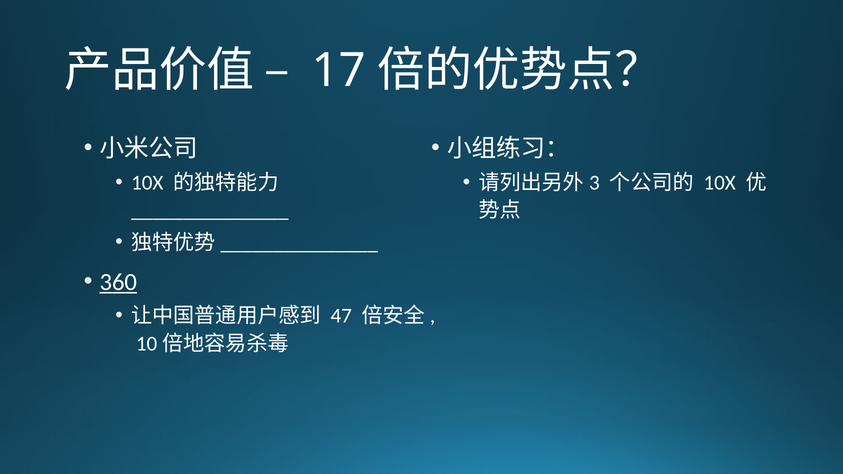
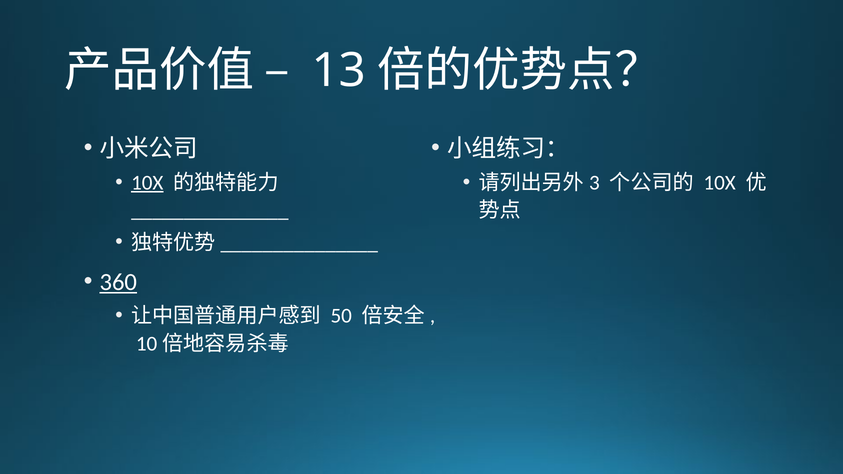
17: 17 -> 13
10X at (147, 183) underline: none -> present
47: 47 -> 50
